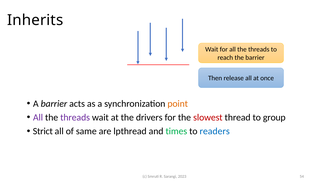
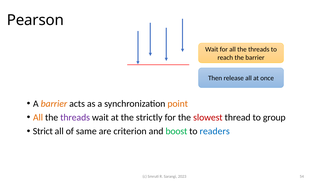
Inherits: Inherits -> Pearson
barrier at (54, 104) colour: black -> orange
All at (38, 117) colour: purple -> orange
drivers: drivers -> strictly
lpthread: lpthread -> criterion
times: times -> boost
